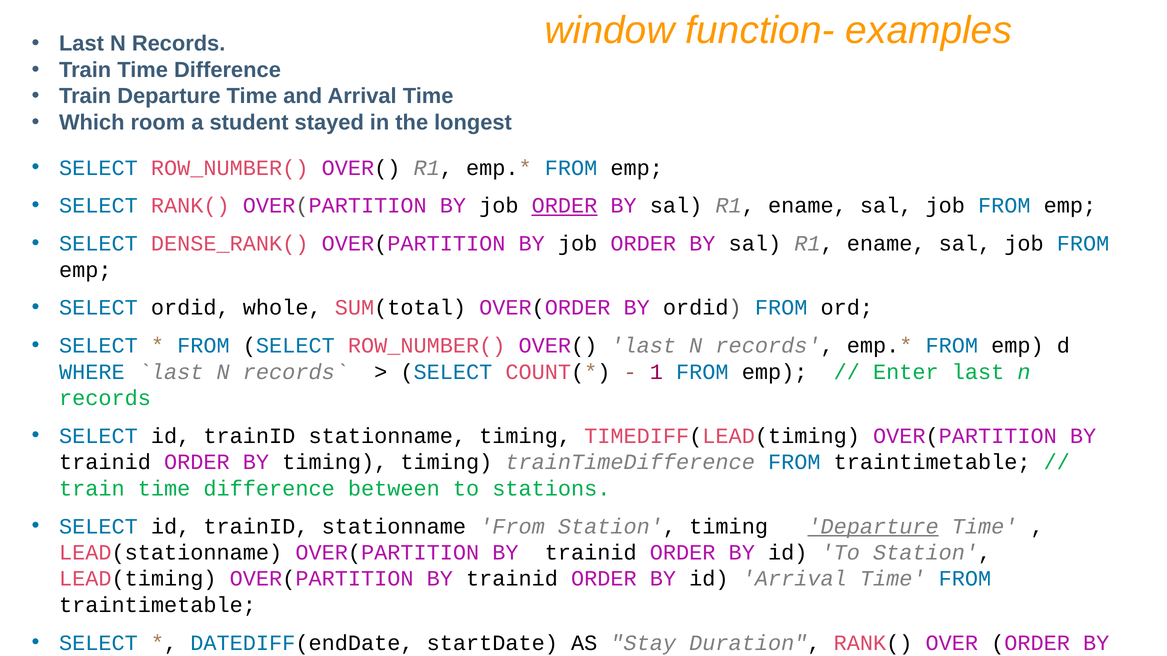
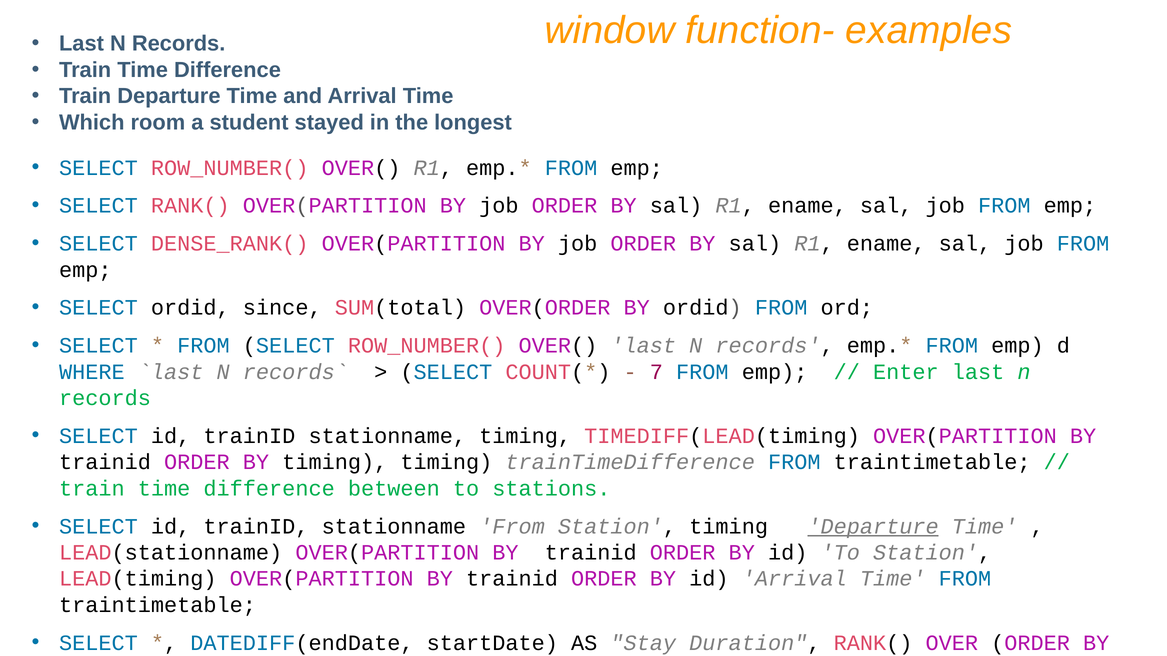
ORDER at (565, 206) underline: present -> none
whole: whole -> since
1: 1 -> 7
